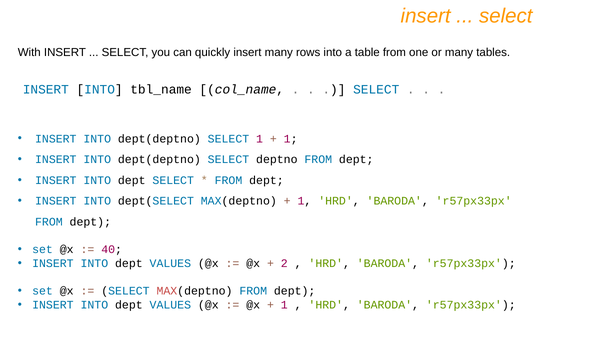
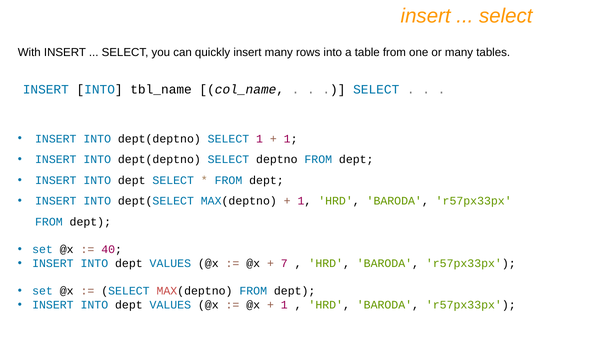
2: 2 -> 7
